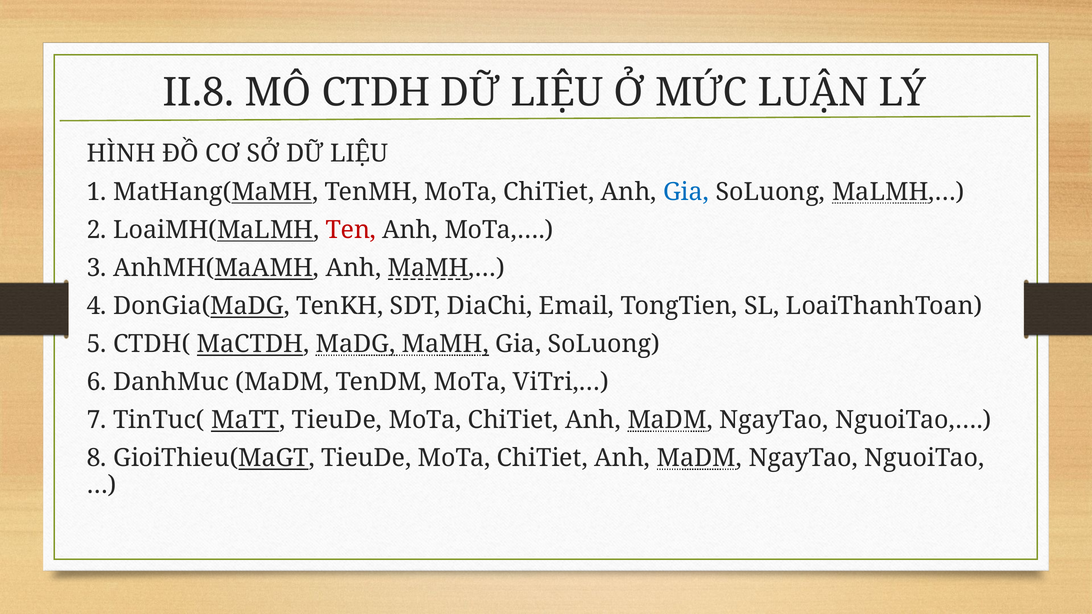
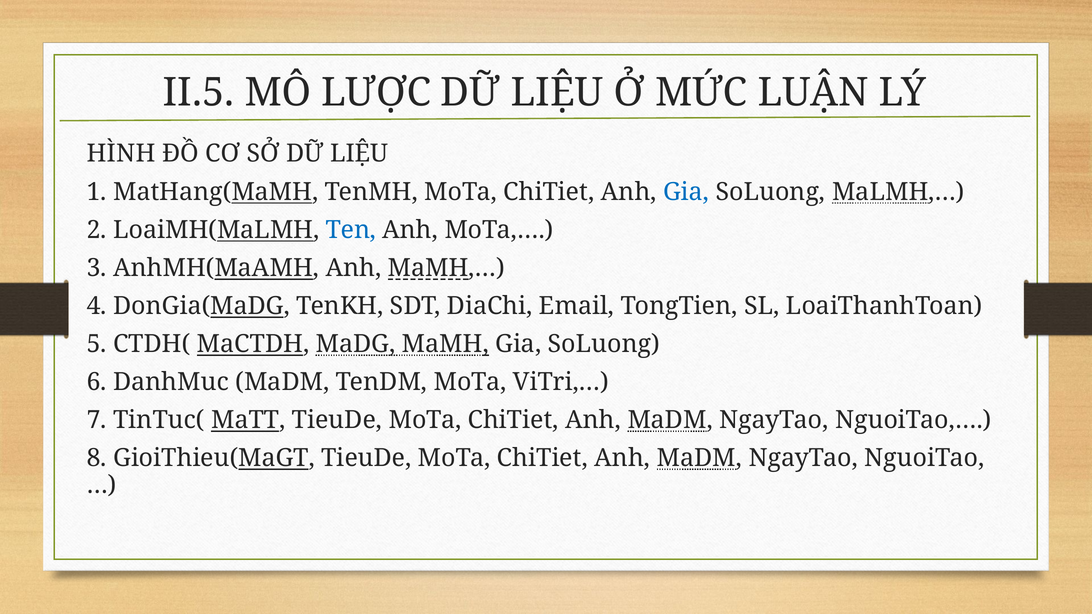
II.8: II.8 -> II.5
CTDH: CTDH -> LƯỢC
Ten colour: red -> blue
